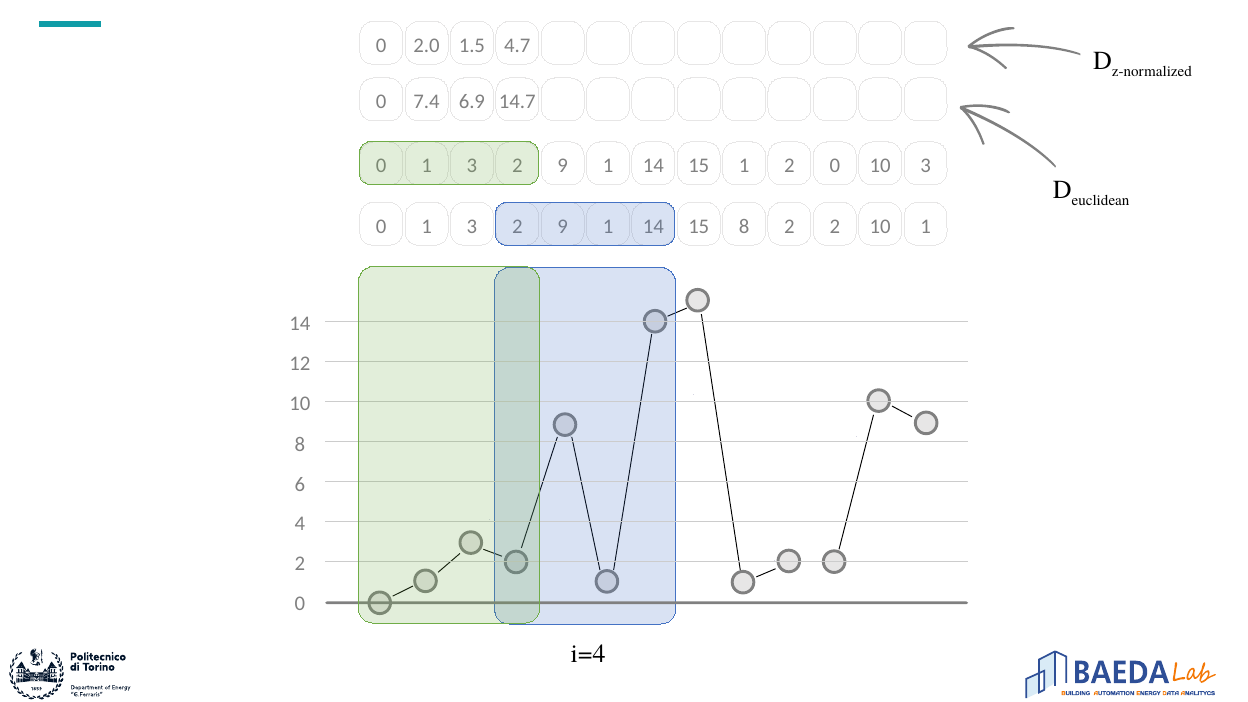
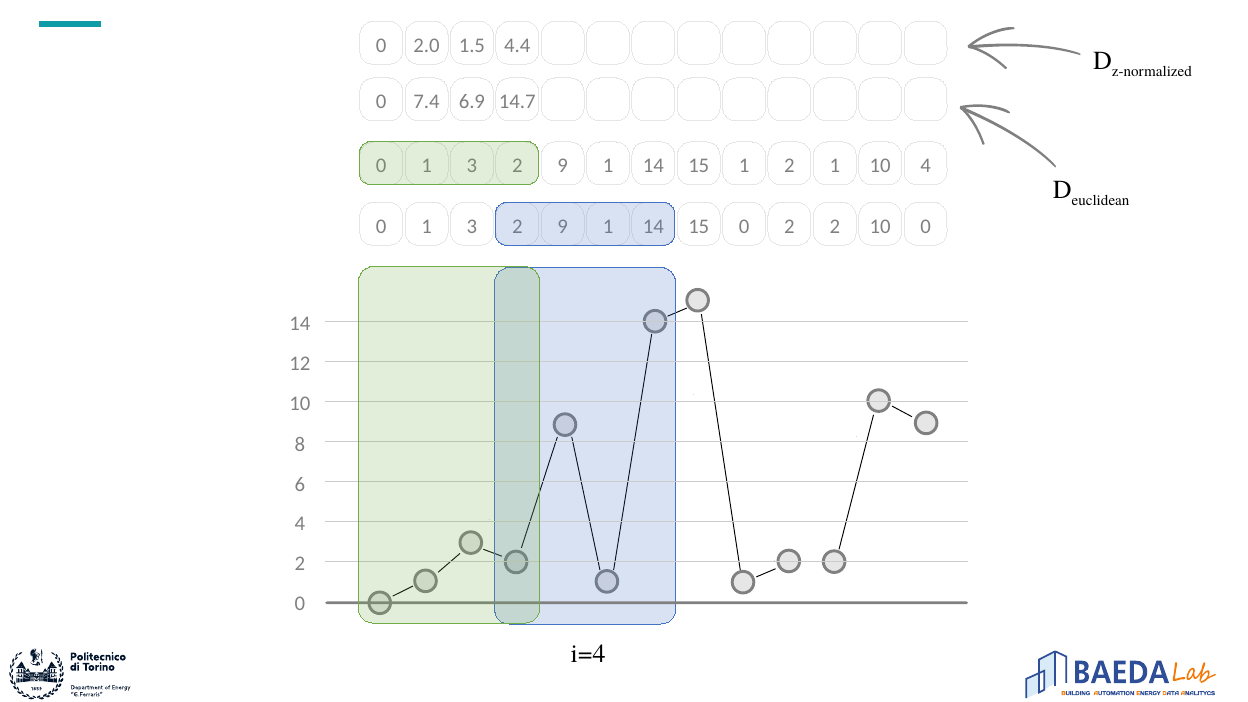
4.7: 4.7 -> 4.4
2 0: 0 -> 1
10 3: 3 -> 4
8 at (744, 226): 8 -> 0
10 1: 1 -> 0
